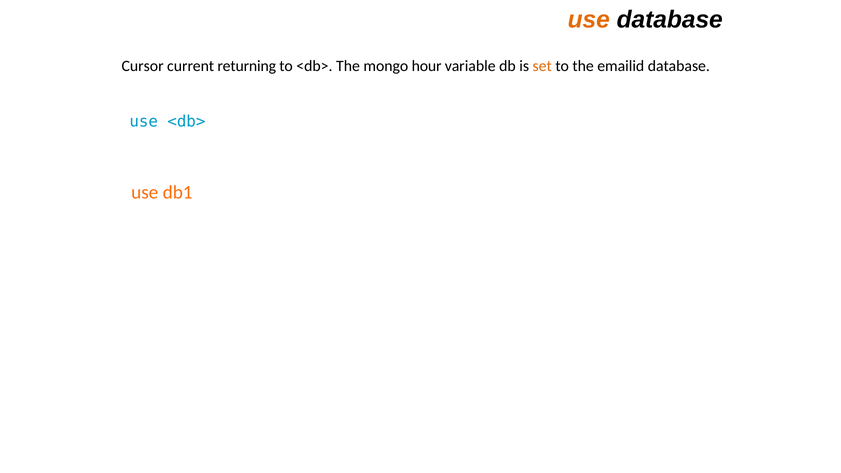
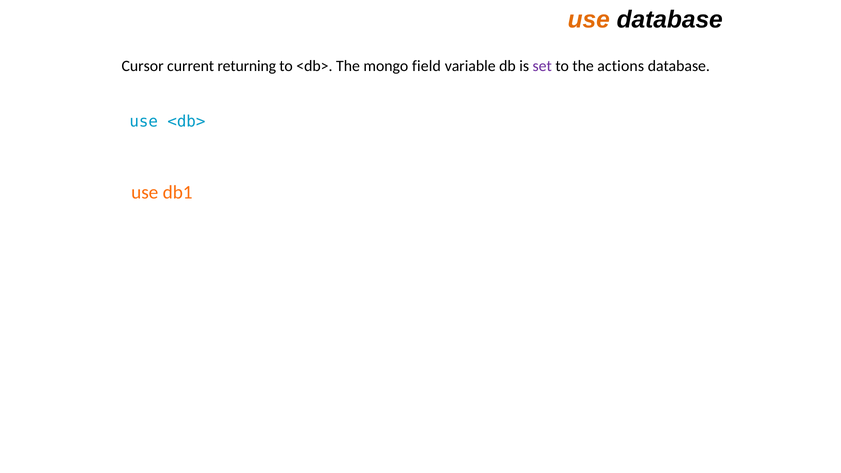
hour: hour -> field
set colour: orange -> purple
emailid: emailid -> actions
